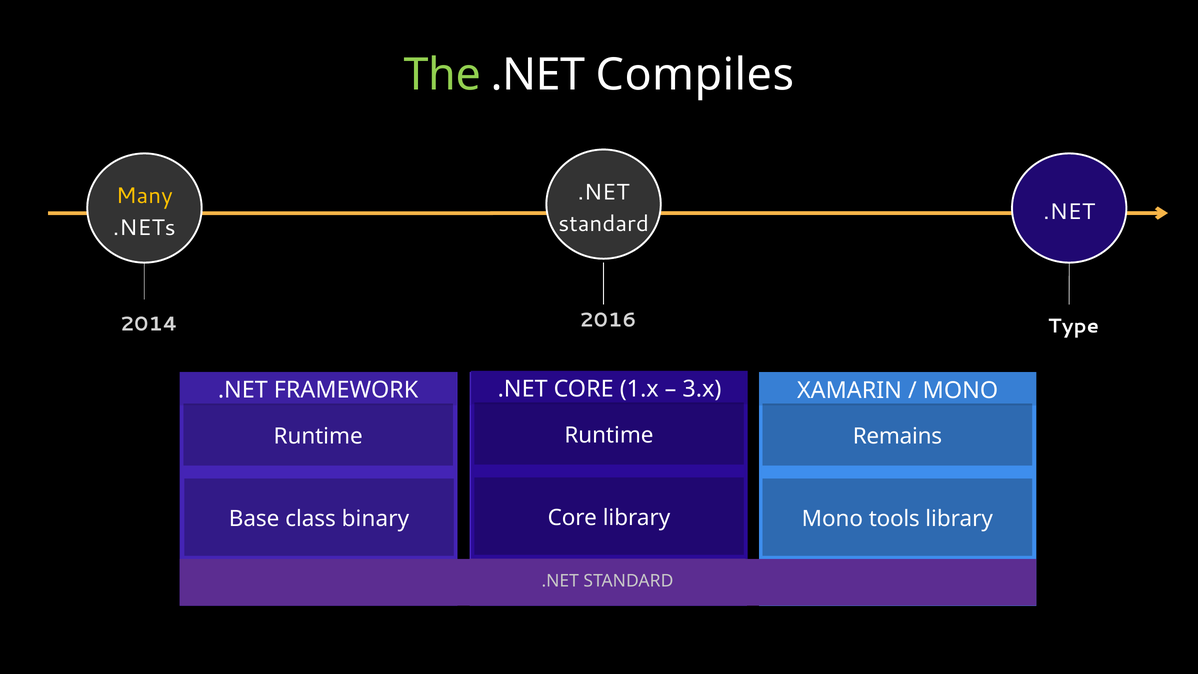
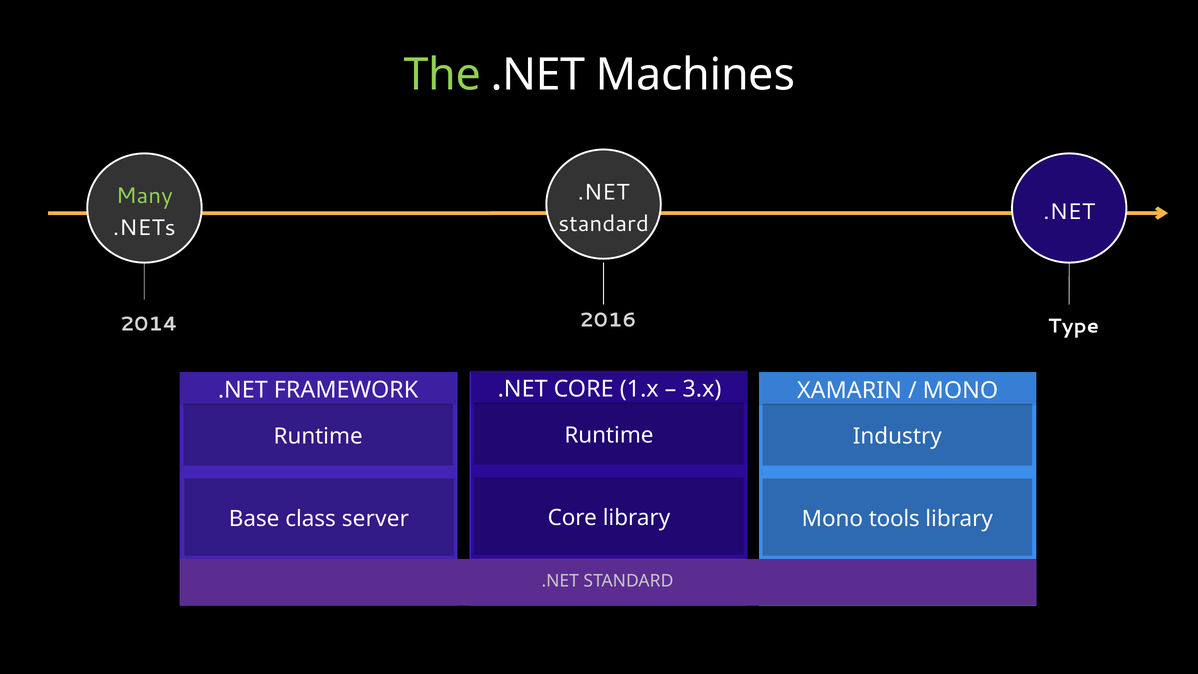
Compiles: Compiles -> Machines
Many colour: yellow -> light green
Remains: Remains -> Industry
binary: binary -> server
